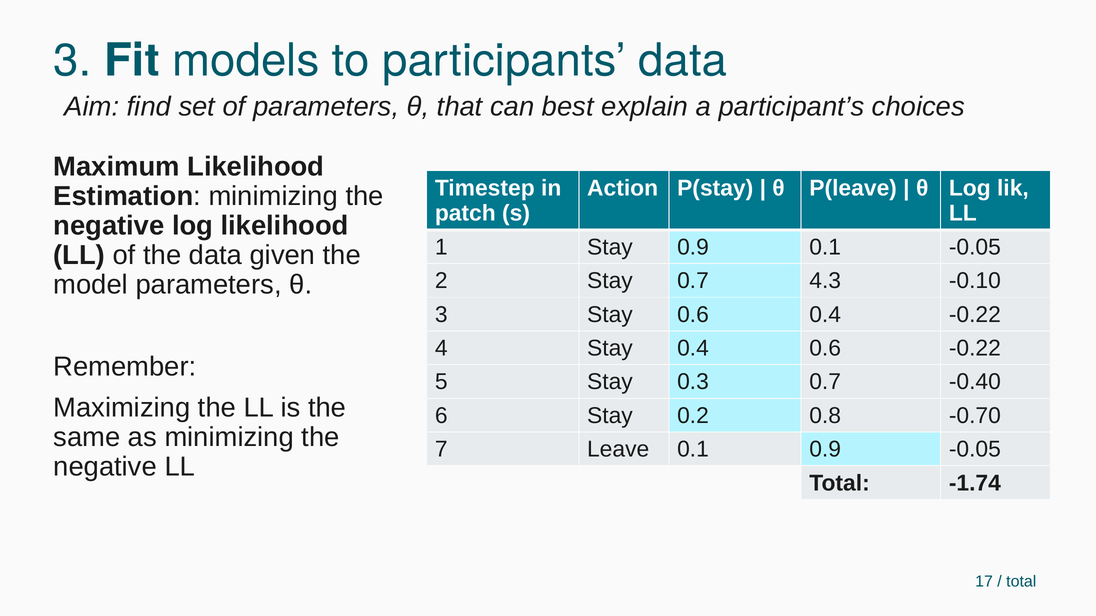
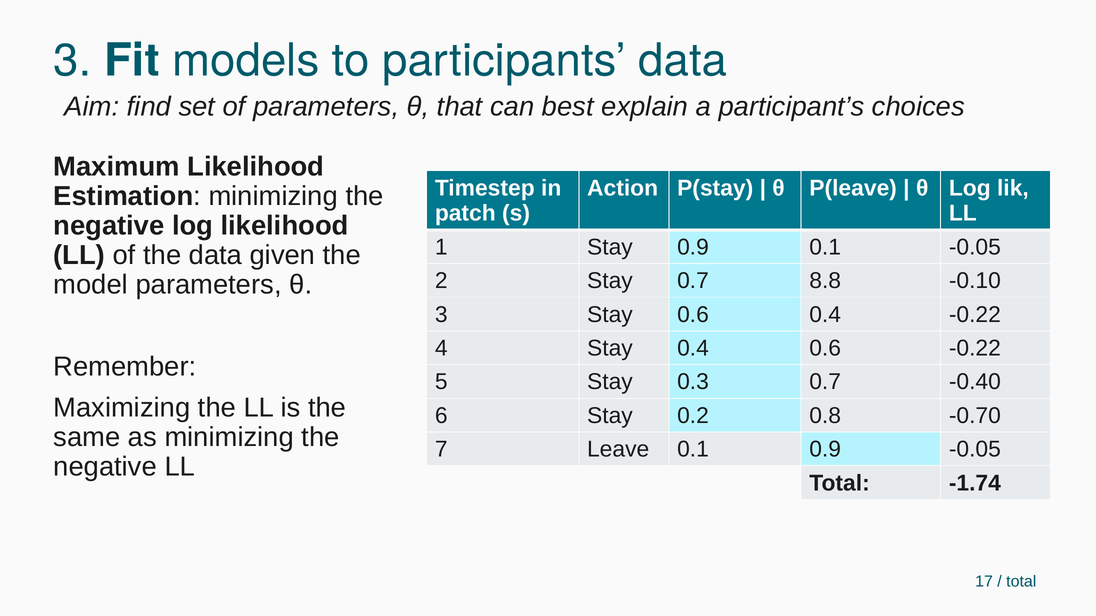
4.3: 4.3 -> 8.8
